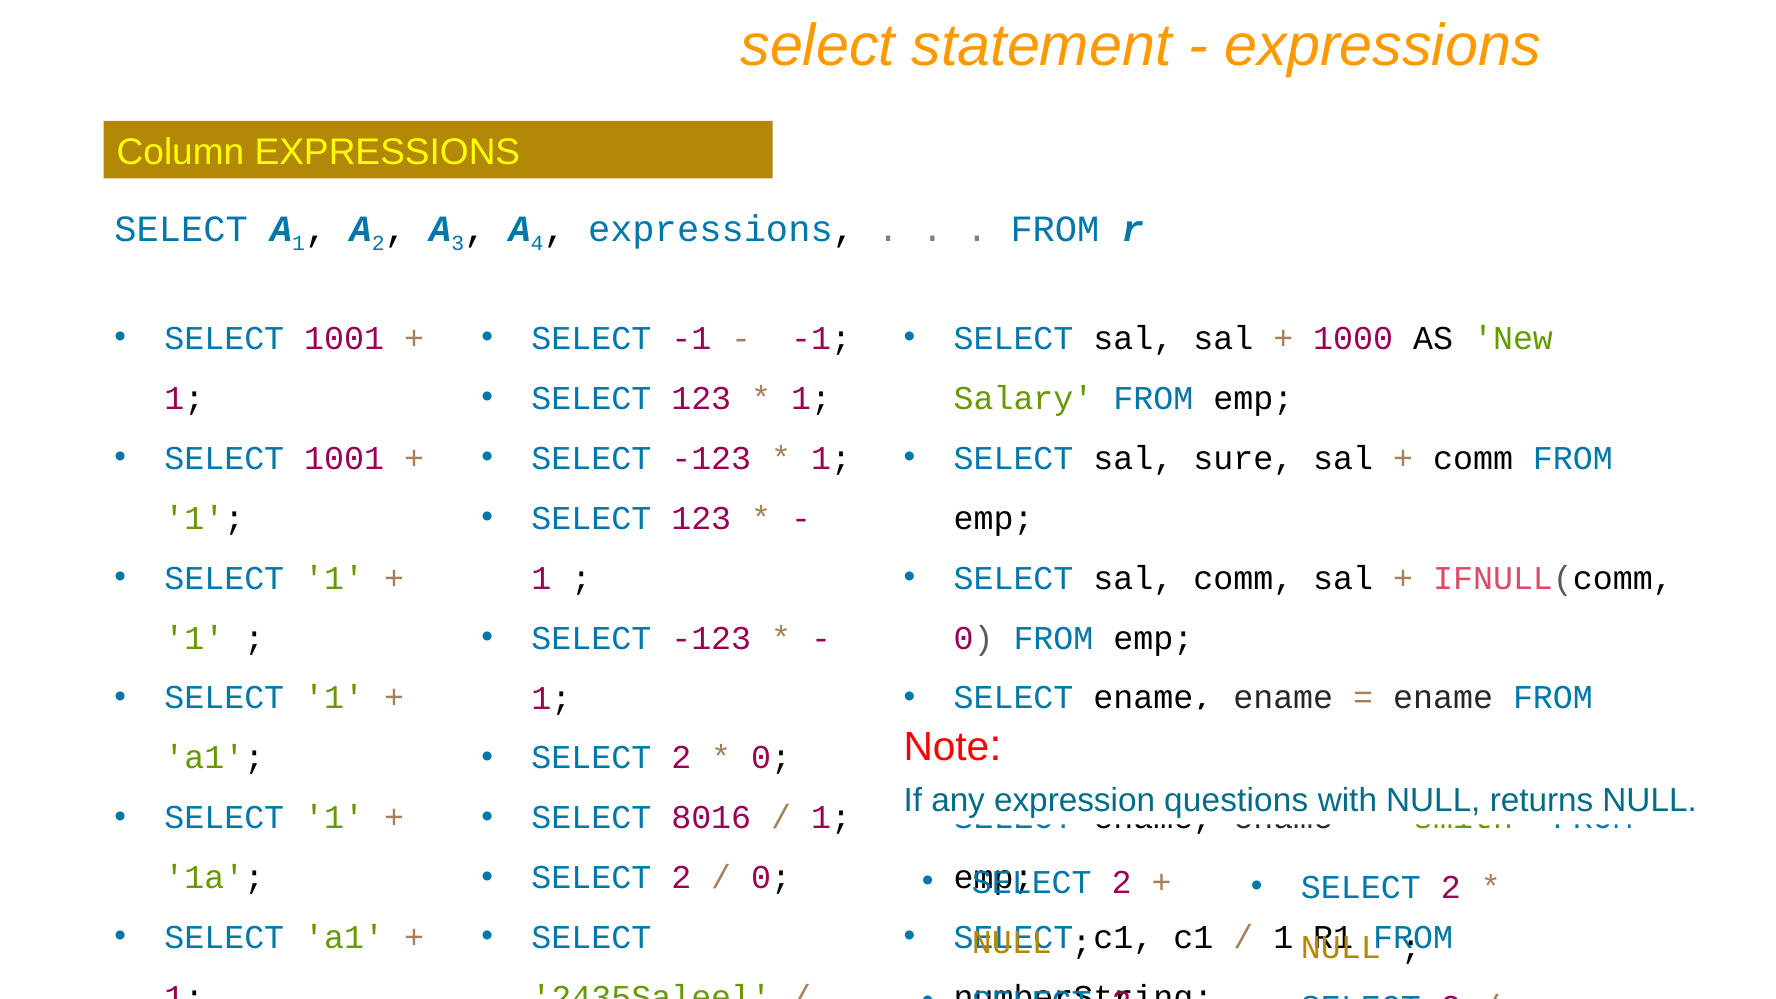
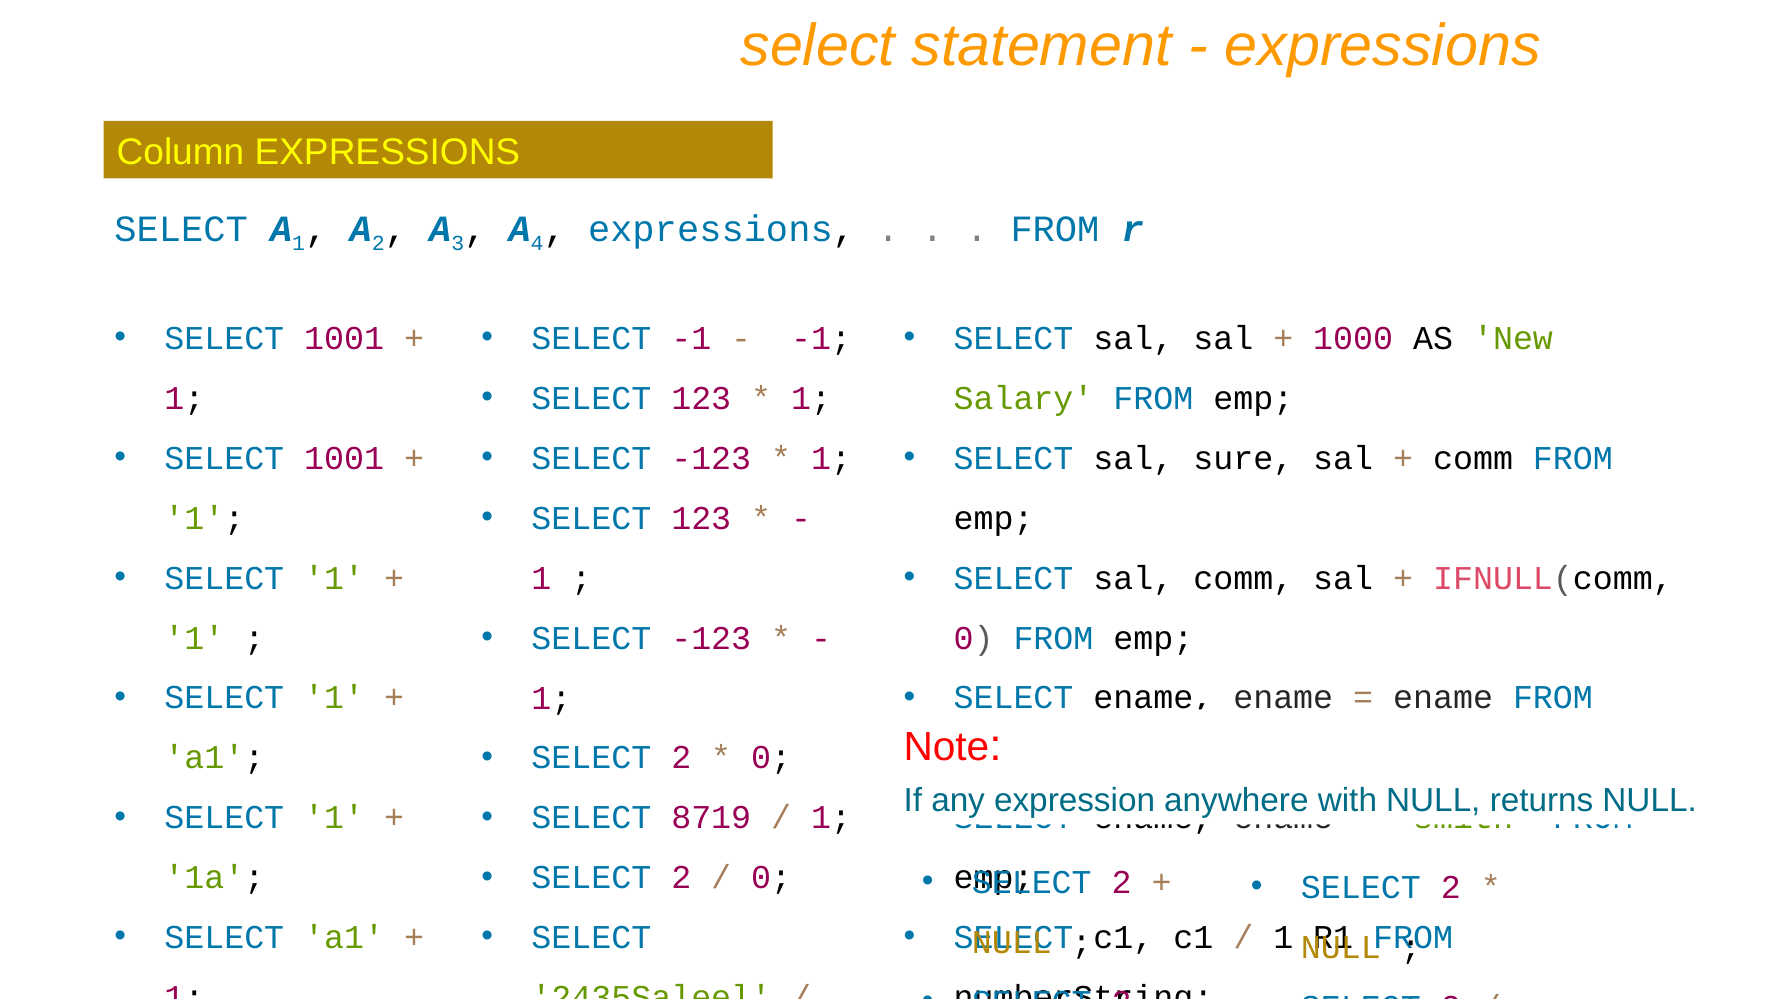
questions: questions -> anywhere
8016: 8016 -> 8719
